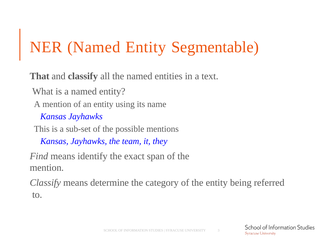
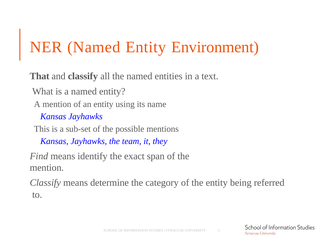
Segmentable: Segmentable -> Environment
